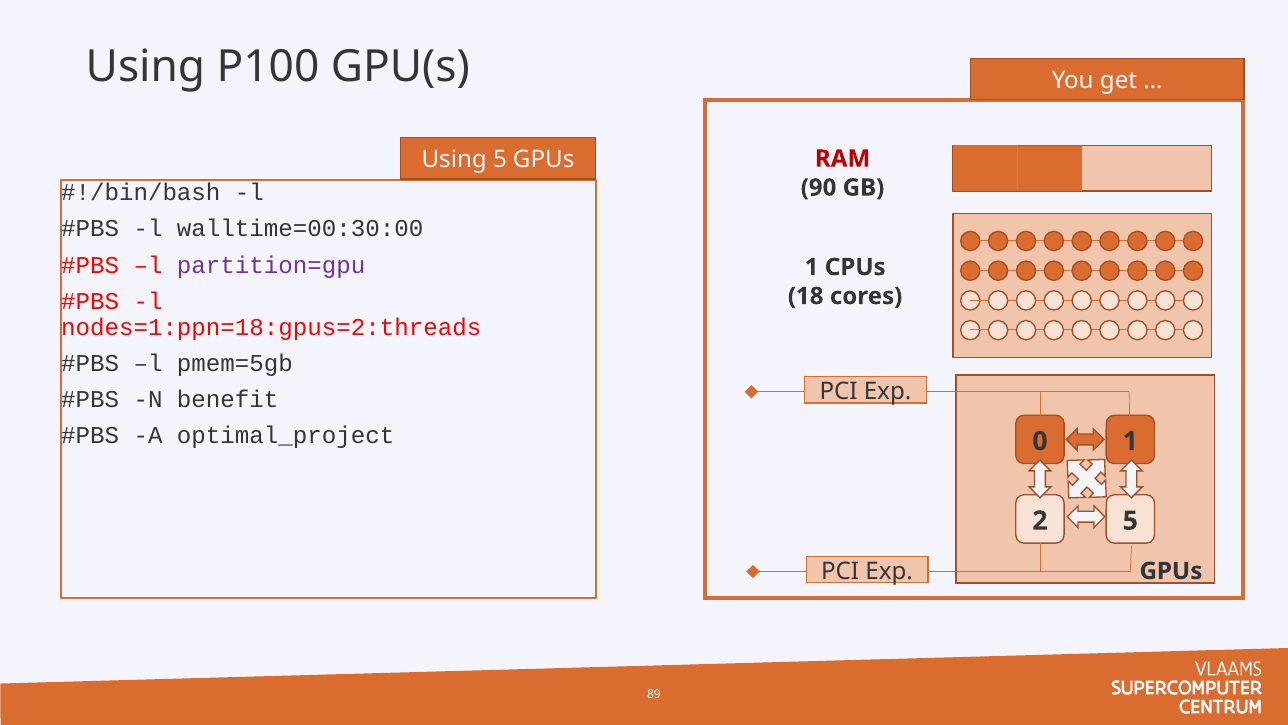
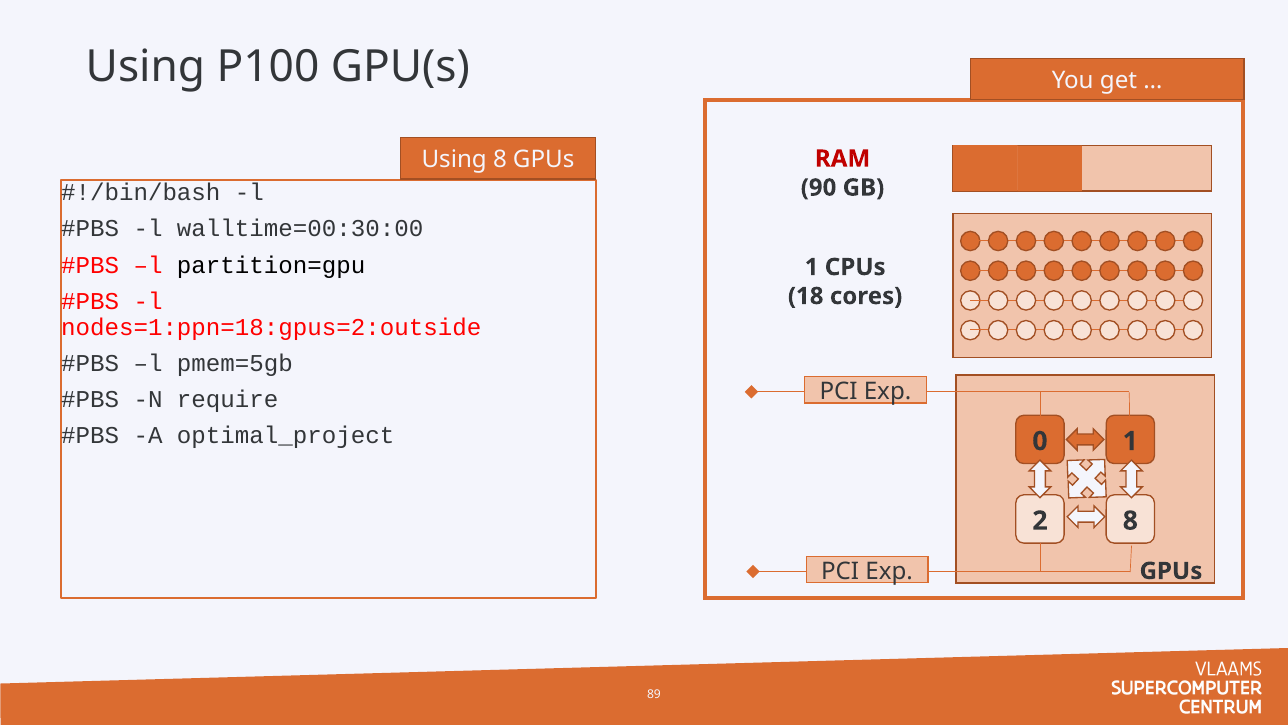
Using 5: 5 -> 8
partition=gpu colour: purple -> black
nodes=1:ppn=18:gpus=2:threads: nodes=1:ppn=18:gpus=2:threads -> nodes=1:ppn=18:gpus=2:outside
benefit: benefit -> require
2 5: 5 -> 8
